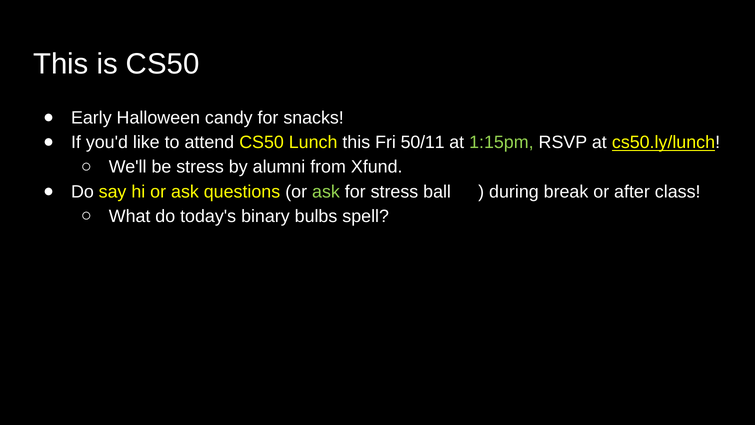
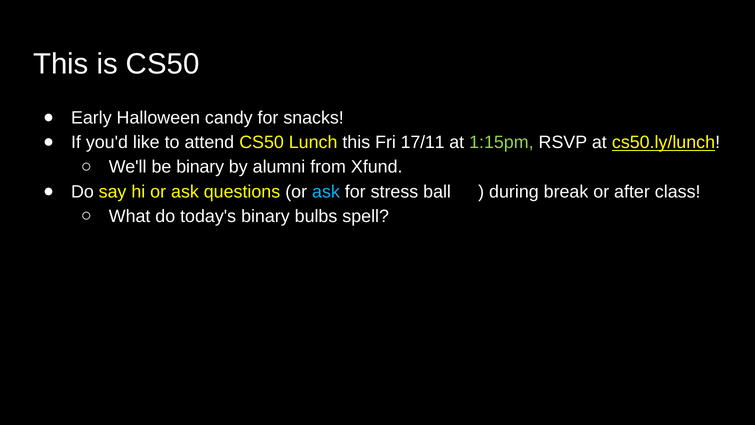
50/11: 50/11 -> 17/11
be stress: stress -> binary
ask at (326, 192) colour: light green -> light blue
